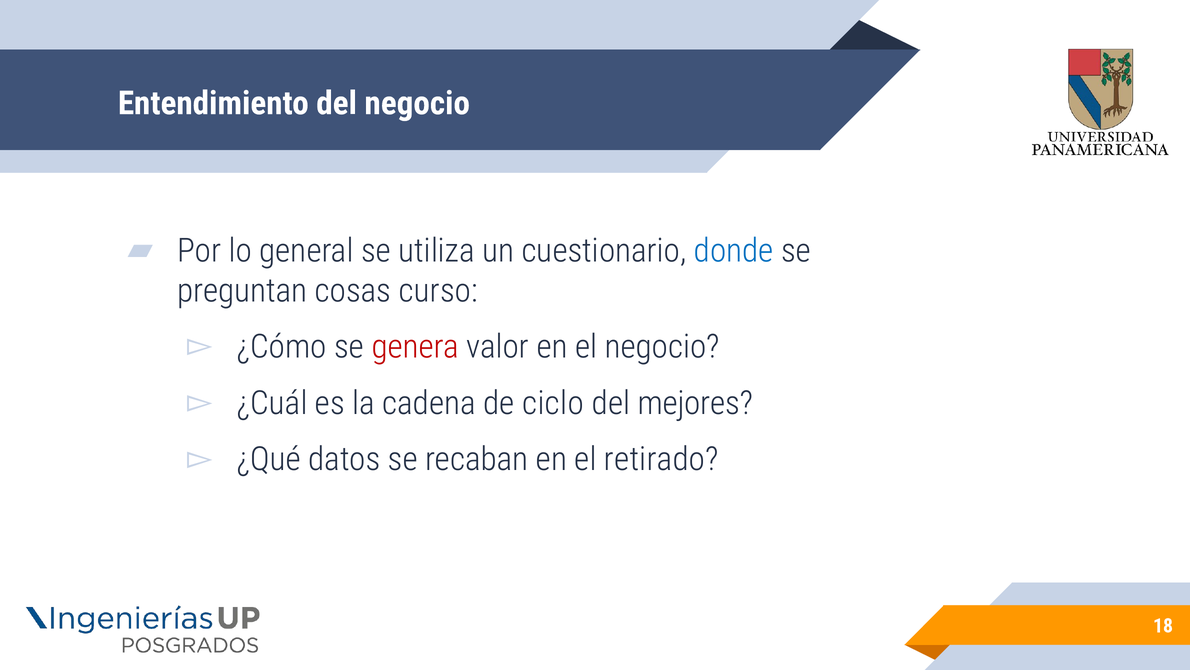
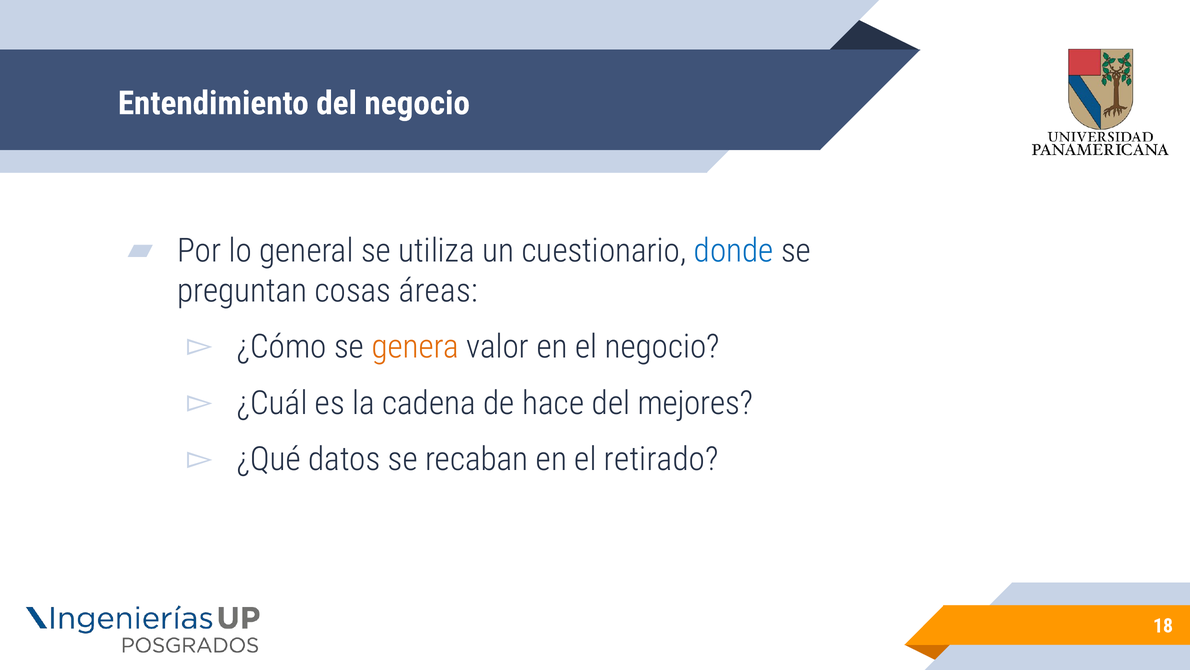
curso: curso -> áreas
genera colour: red -> orange
ciclo: ciclo -> hace
